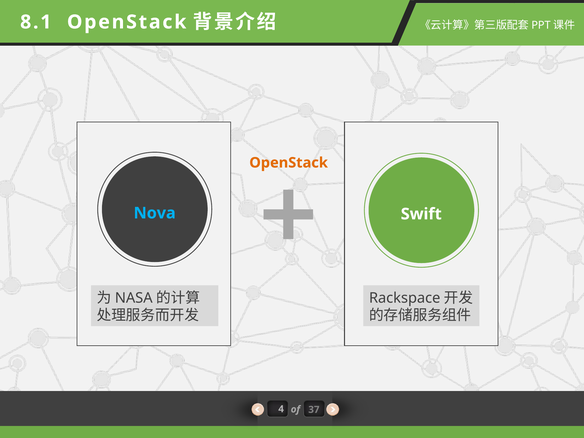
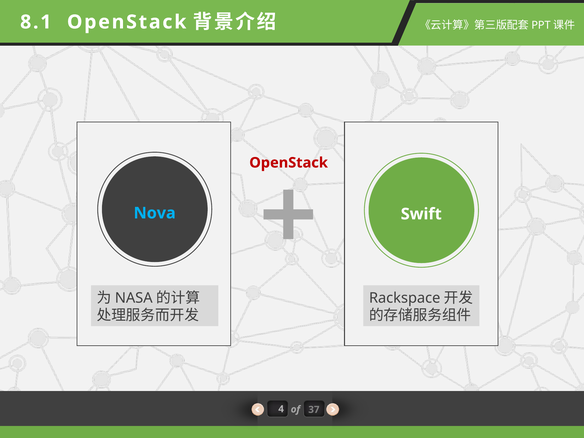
OpenStack at (289, 163) colour: orange -> red
